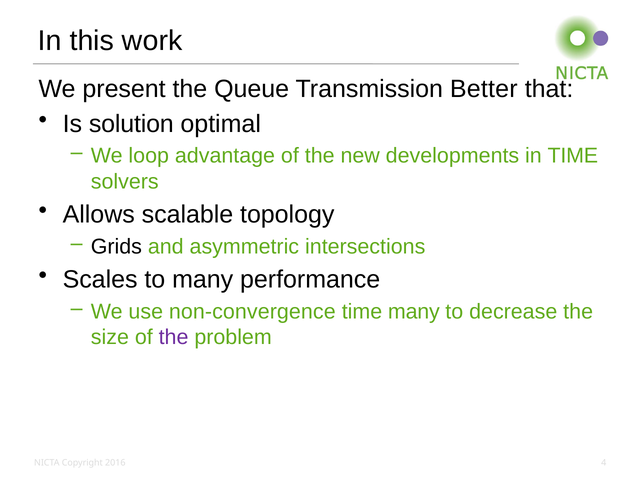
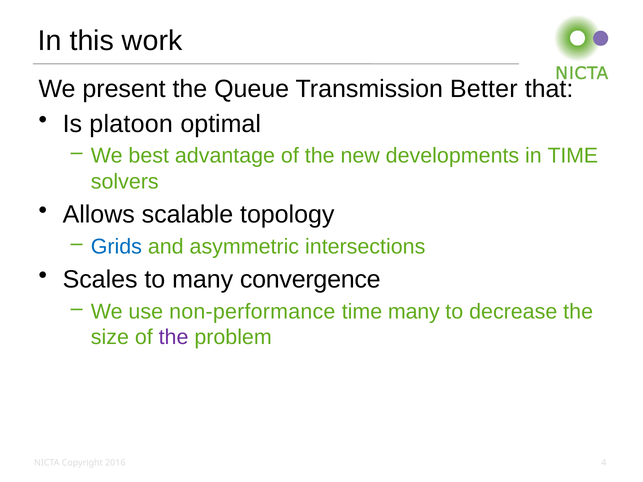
solution: solution -> platoon
loop: loop -> best
Grids colour: black -> blue
performance: performance -> convergence
non-convergence: non-convergence -> non-performance
